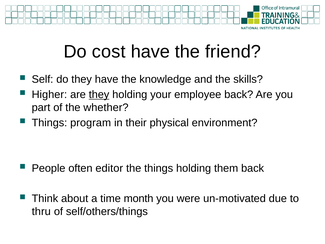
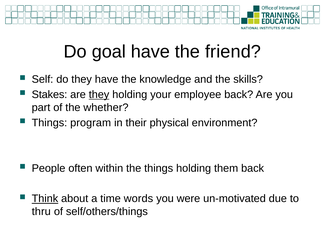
cost: cost -> goal
Higher: Higher -> Stakes
editor: editor -> within
Think underline: none -> present
month: month -> words
